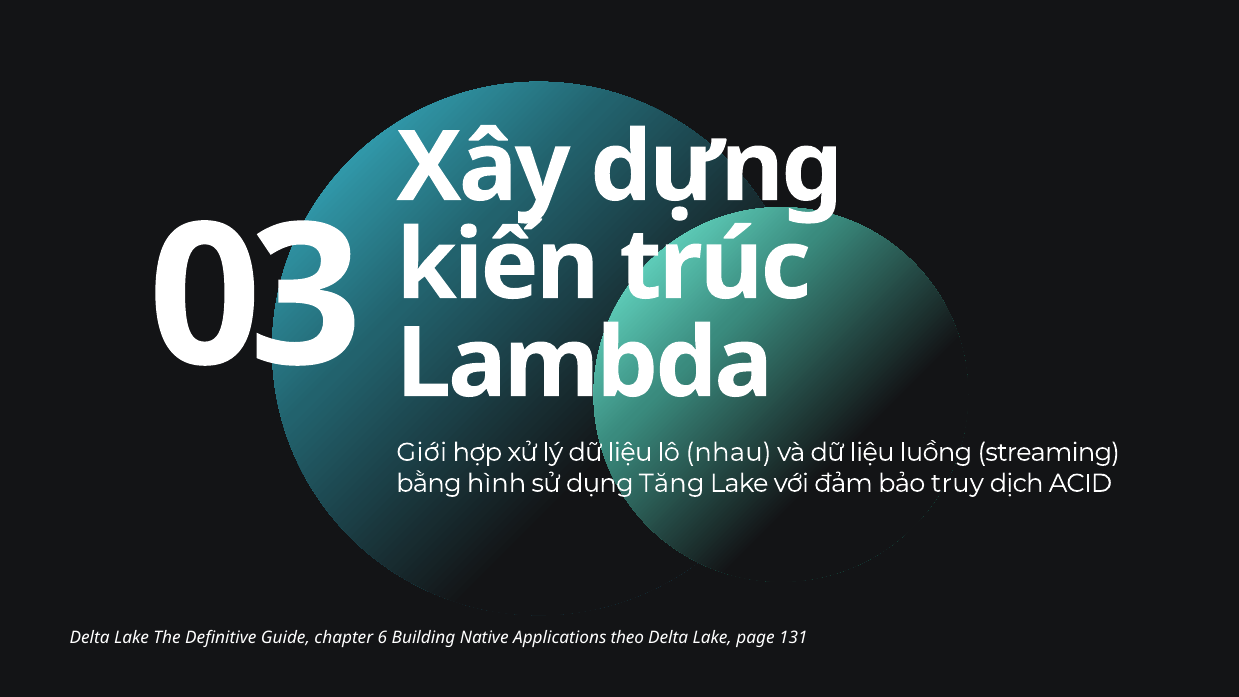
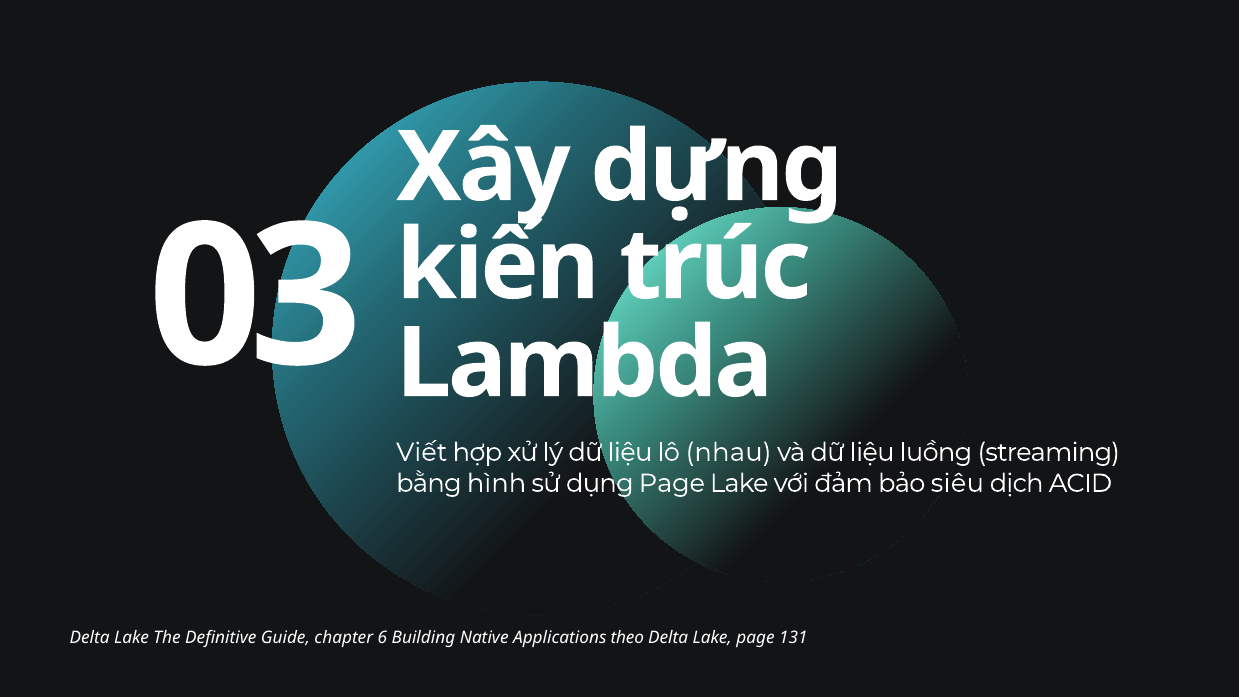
Giới: Giới -> Viết
dụng Tăng: Tăng -> Page
truy: truy -> siêu
